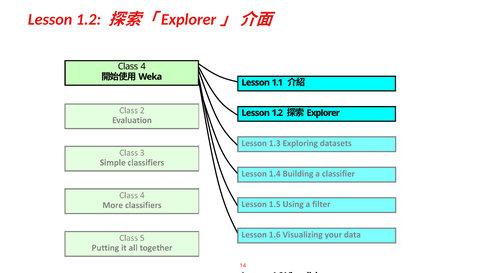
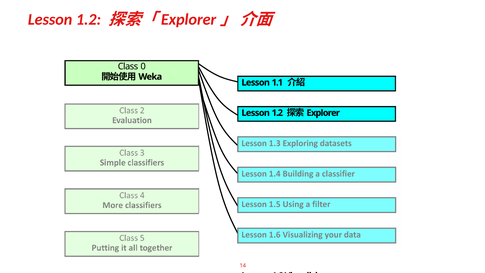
4 at (143, 66): 4 -> 0
